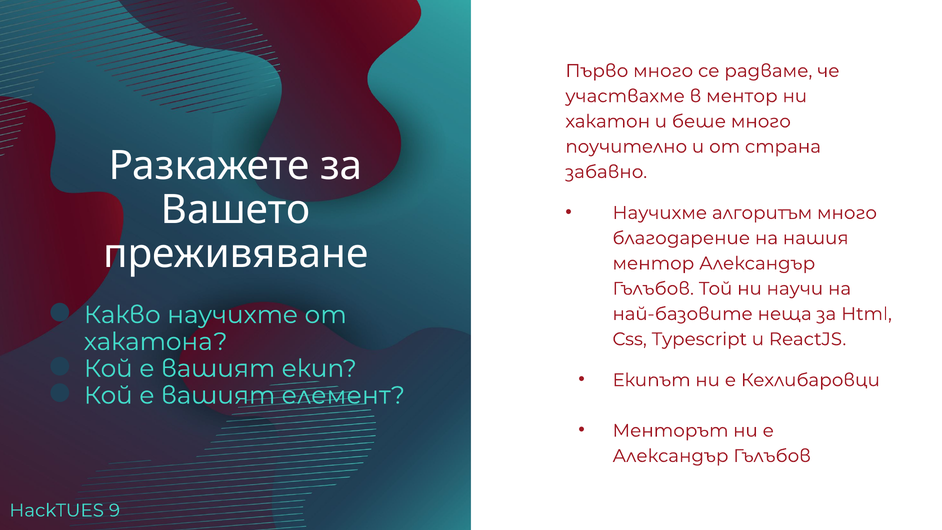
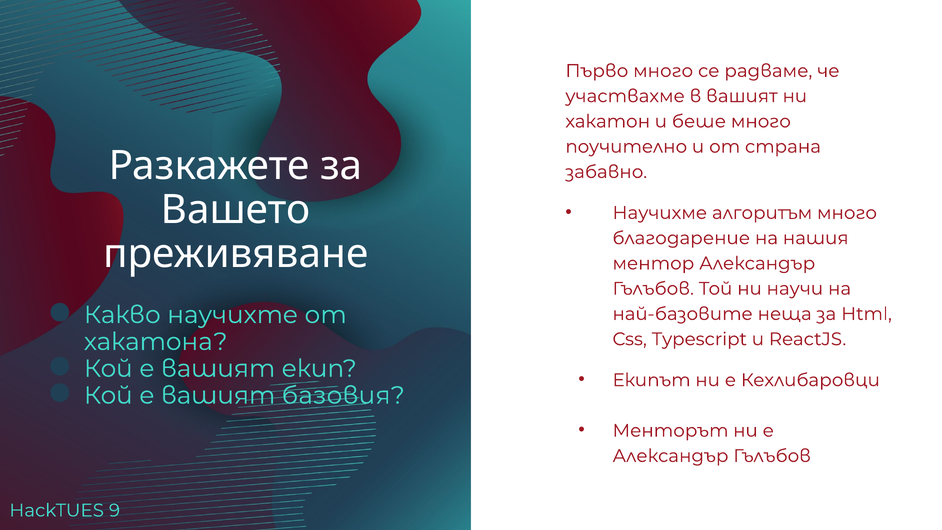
в ментор: ментор -> вашият
елемент: елемент -> базовия
